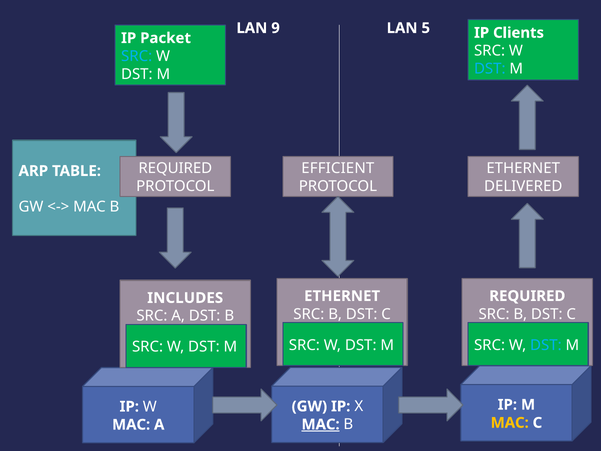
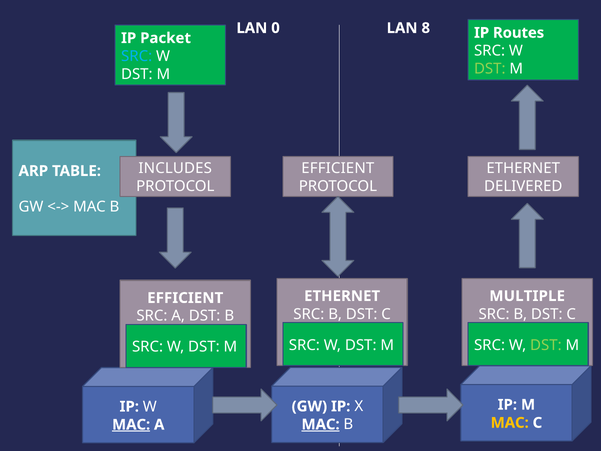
9: 9 -> 0
5: 5 -> 8
Clients: Clients -> Routes
DST at (490, 69) colour: light blue -> light green
REQUIRED at (175, 168): REQUIRED -> INCLUDES
REQUIRED at (527, 296): REQUIRED -> MULTIPLE
INCLUDES at (185, 298): INCLUDES -> EFFICIENT
DST at (546, 345) colour: light blue -> light green
MAC at (131, 424) underline: none -> present
